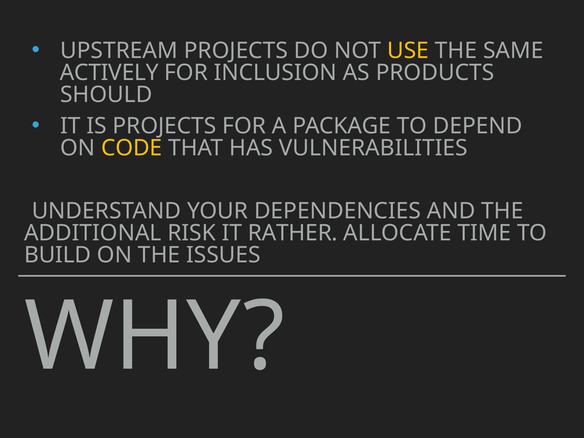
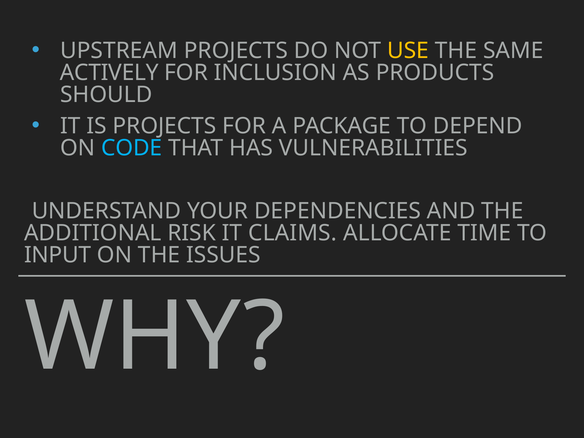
CODE colour: yellow -> light blue
RATHER: RATHER -> CLAIMS
BUILD: BUILD -> INPUT
